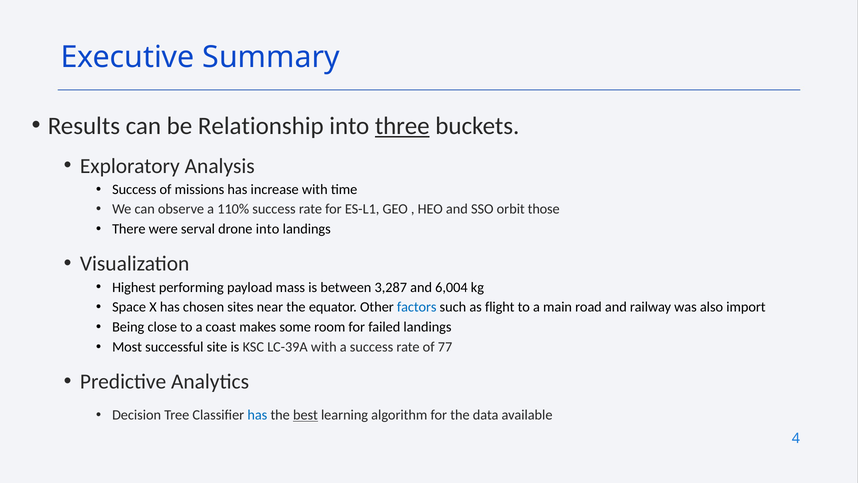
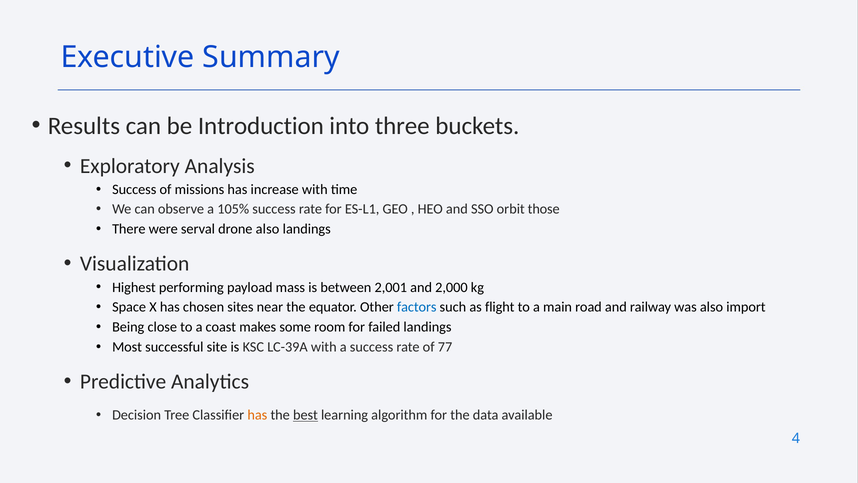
Relationship: Relationship -> Introduction
three underline: present -> none
110%: 110% -> 105%
drone into: into -> also
3,287: 3,287 -> 2,001
6,004: 6,004 -> 2,000
has at (257, 415) colour: blue -> orange
